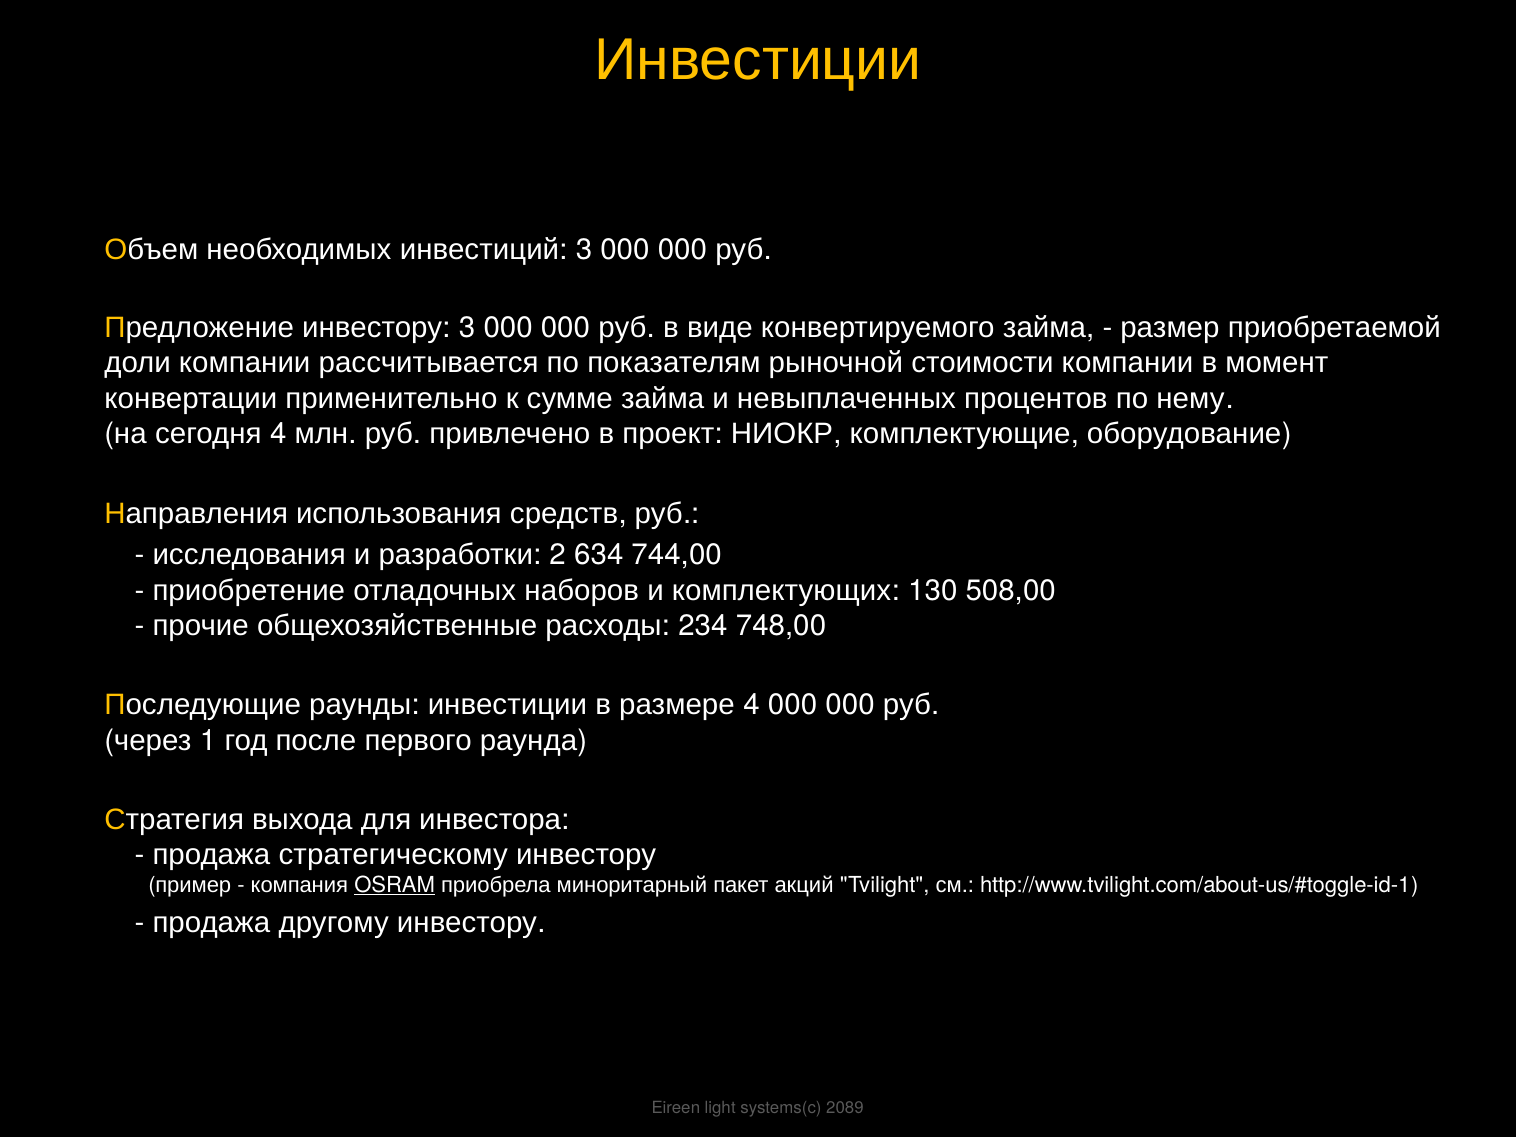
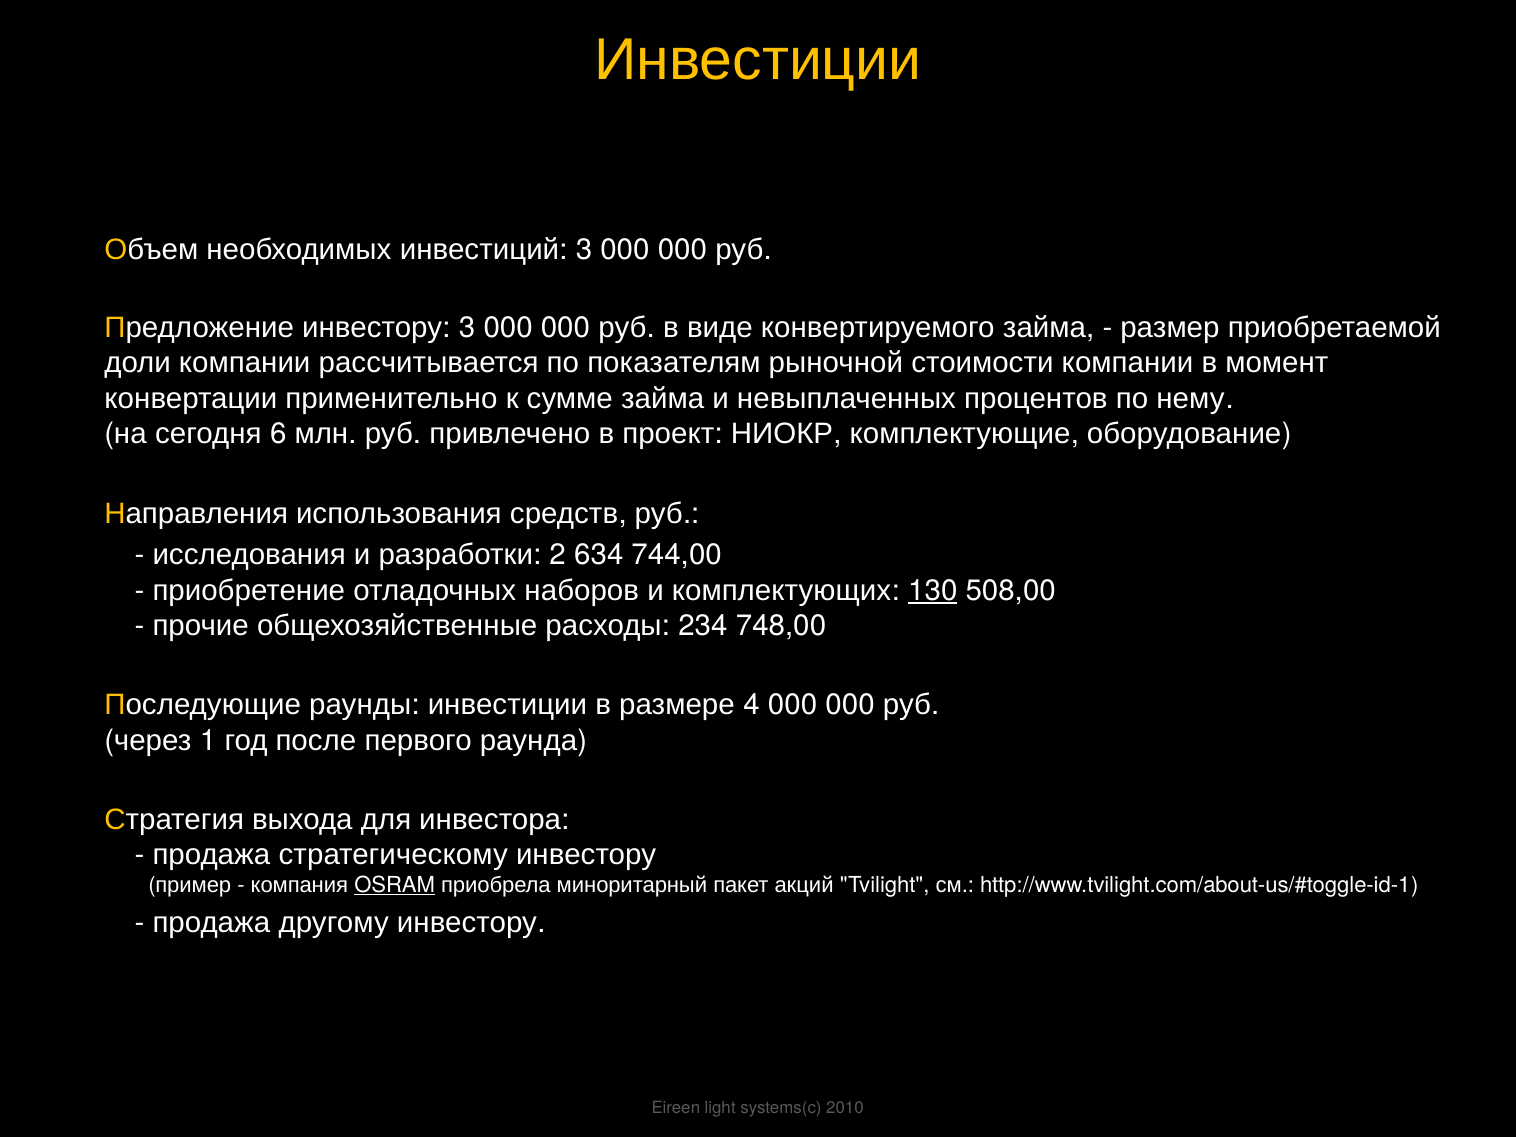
сегодня 4: 4 -> 6
130 underline: none -> present
2089: 2089 -> 2010
